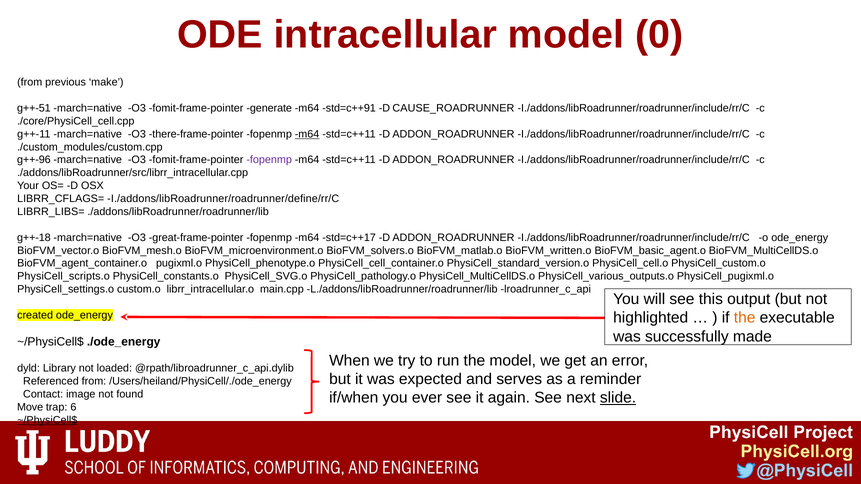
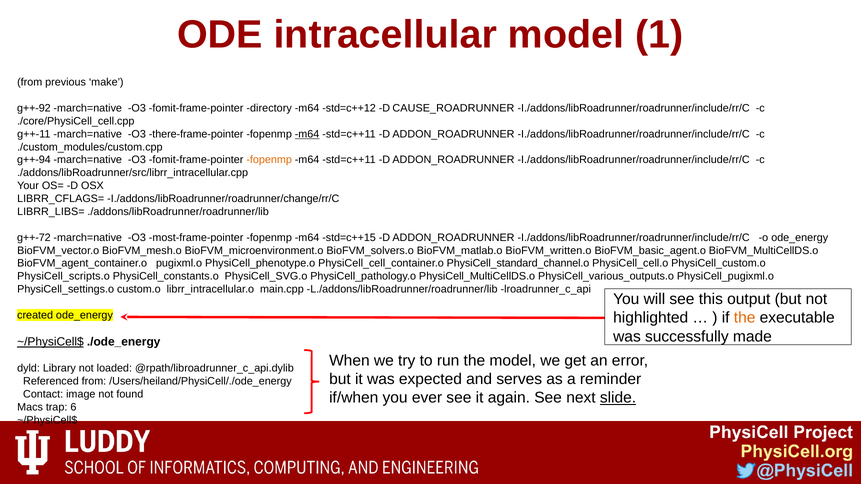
0: 0 -> 1
g++-51: g++-51 -> g++-92
generate: generate -> directory
std=c++91: std=c++91 -> std=c++12
g++-96: g++-96 -> g++-94
fopenmp at (269, 160) colour: purple -> orange
I./addons/libRoadrunner/roadrunner/define/rr/C: I./addons/libRoadrunner/roadrunner/define/rr/C -> I./addons/libRoadrunner/roadrunner/change/rr/C
g++-18: g++-18 -> g++-72
great-frame-pointer: great-frame-pointer -> most-frame-pointer
std=c++17: std=c++17 -> std=c++15
PhysiCell_standard_version.o: PhysiCell_standard_version.o -> PhysiCell_standard_channel.o
~/PhysiCell$ at (50, 342) underline: none -> present
Move: Move -> Macs
~/PhysiCell$ at (47, 420) underline: present -> none
